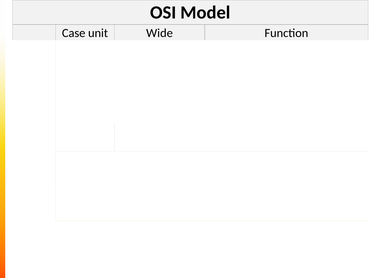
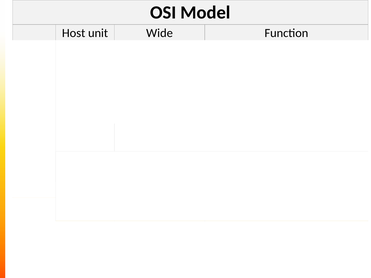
Case at (74, 33): Case -> Host
